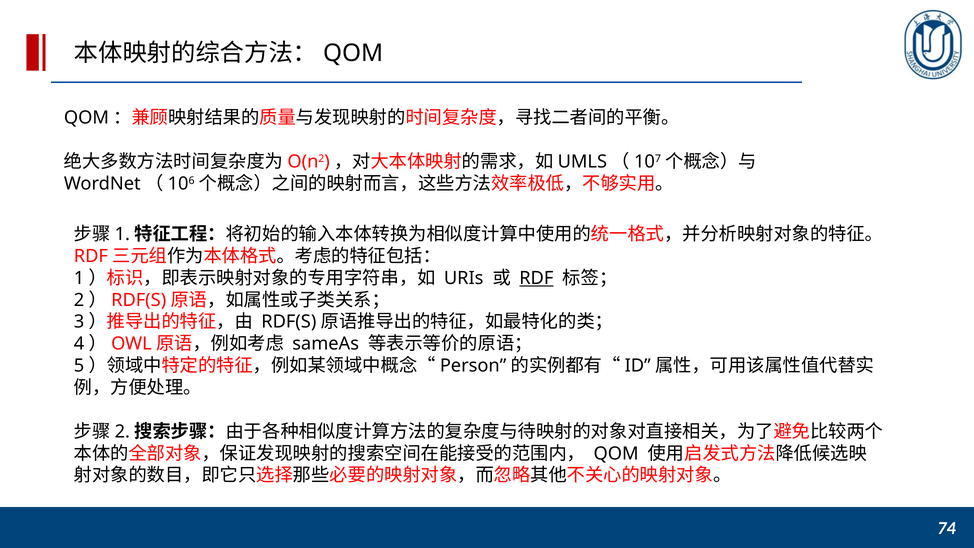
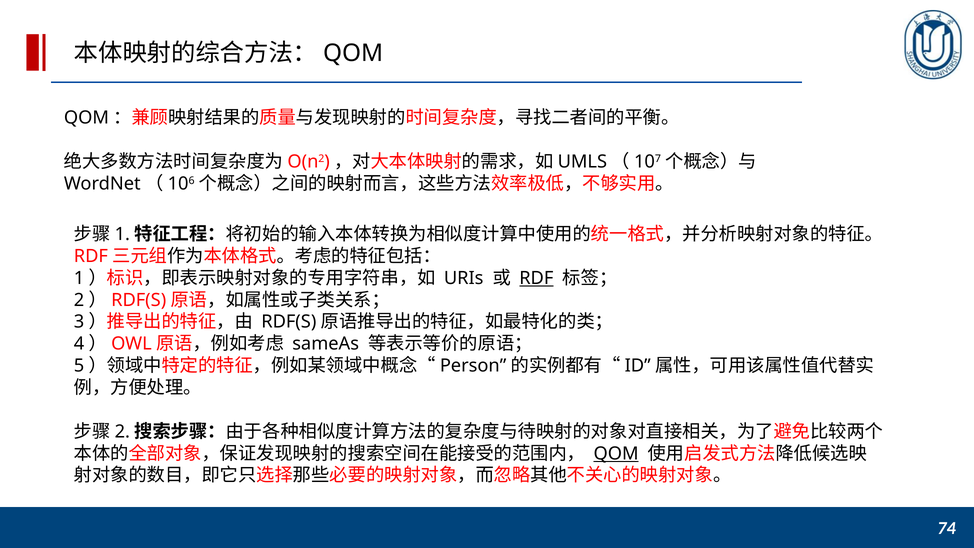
QOM at (616, 453) underline: none -> present
